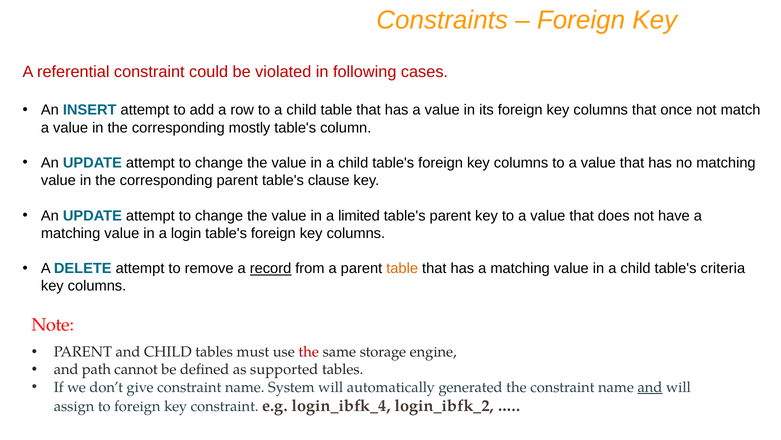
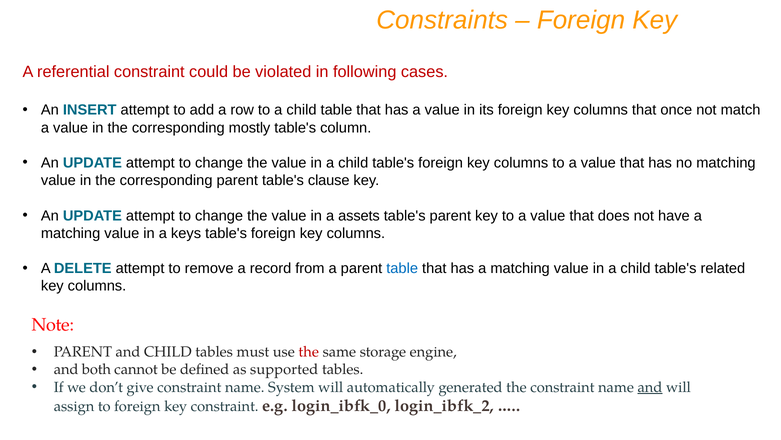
limited: limited -> assets
login: login -> keys
record underline: present -> none
table at (402, 268) colour: orange -> blue
criteria: criteria -> related
path: path -> both
login_ibfk_4: login_ibfk_4 -> login_ibfk_0
